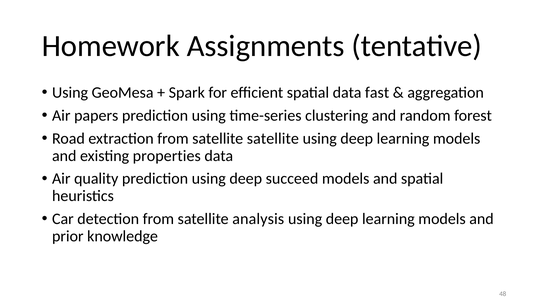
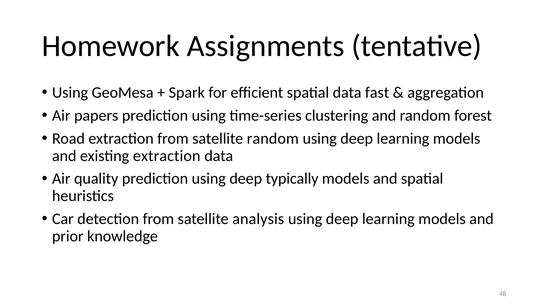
satellite satellite: satellite -> random
existing properties: properties -> extraction
succeed: succeed -> typically
